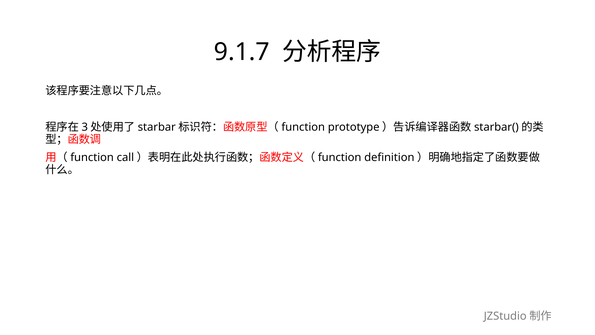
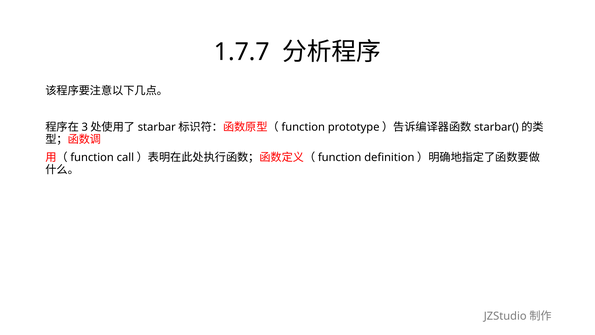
9.1.7: 9.1.7 -> 1.7.7
